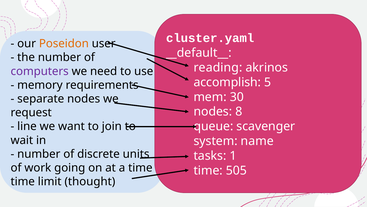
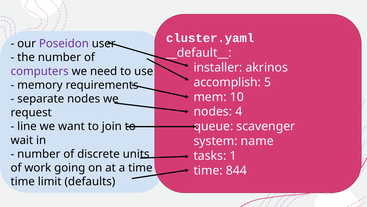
Poseidon colour: orange -> purple
reading: reading -> installer
30: 30 -> 10
8: 8 -> 4
505: 505 -> 844
thought: thought -> defaults
